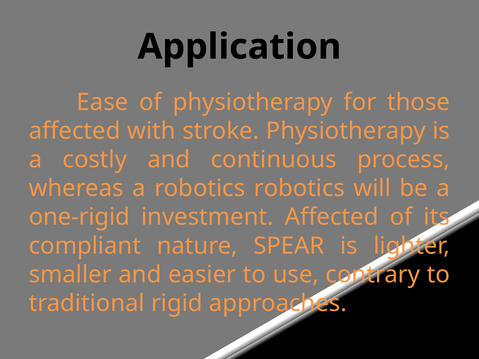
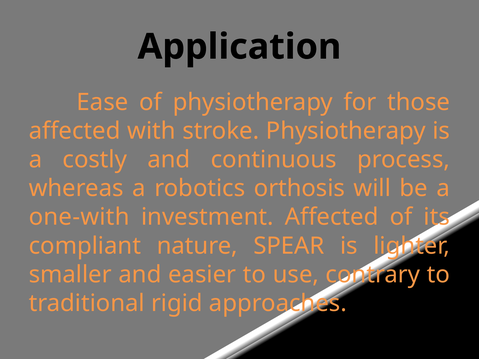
robotics robotics: robotics -> orthosis
one-rigid: one-rigid -> one-with
